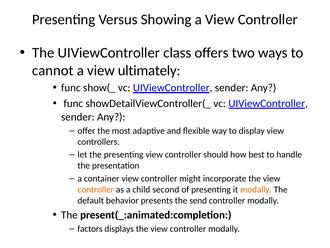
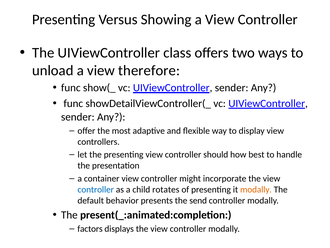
cannot: cannot -> unload
ultimately: ultimately -> therefore
controller at (96, 189) colour: orange -> blue
second: second -> rotates
